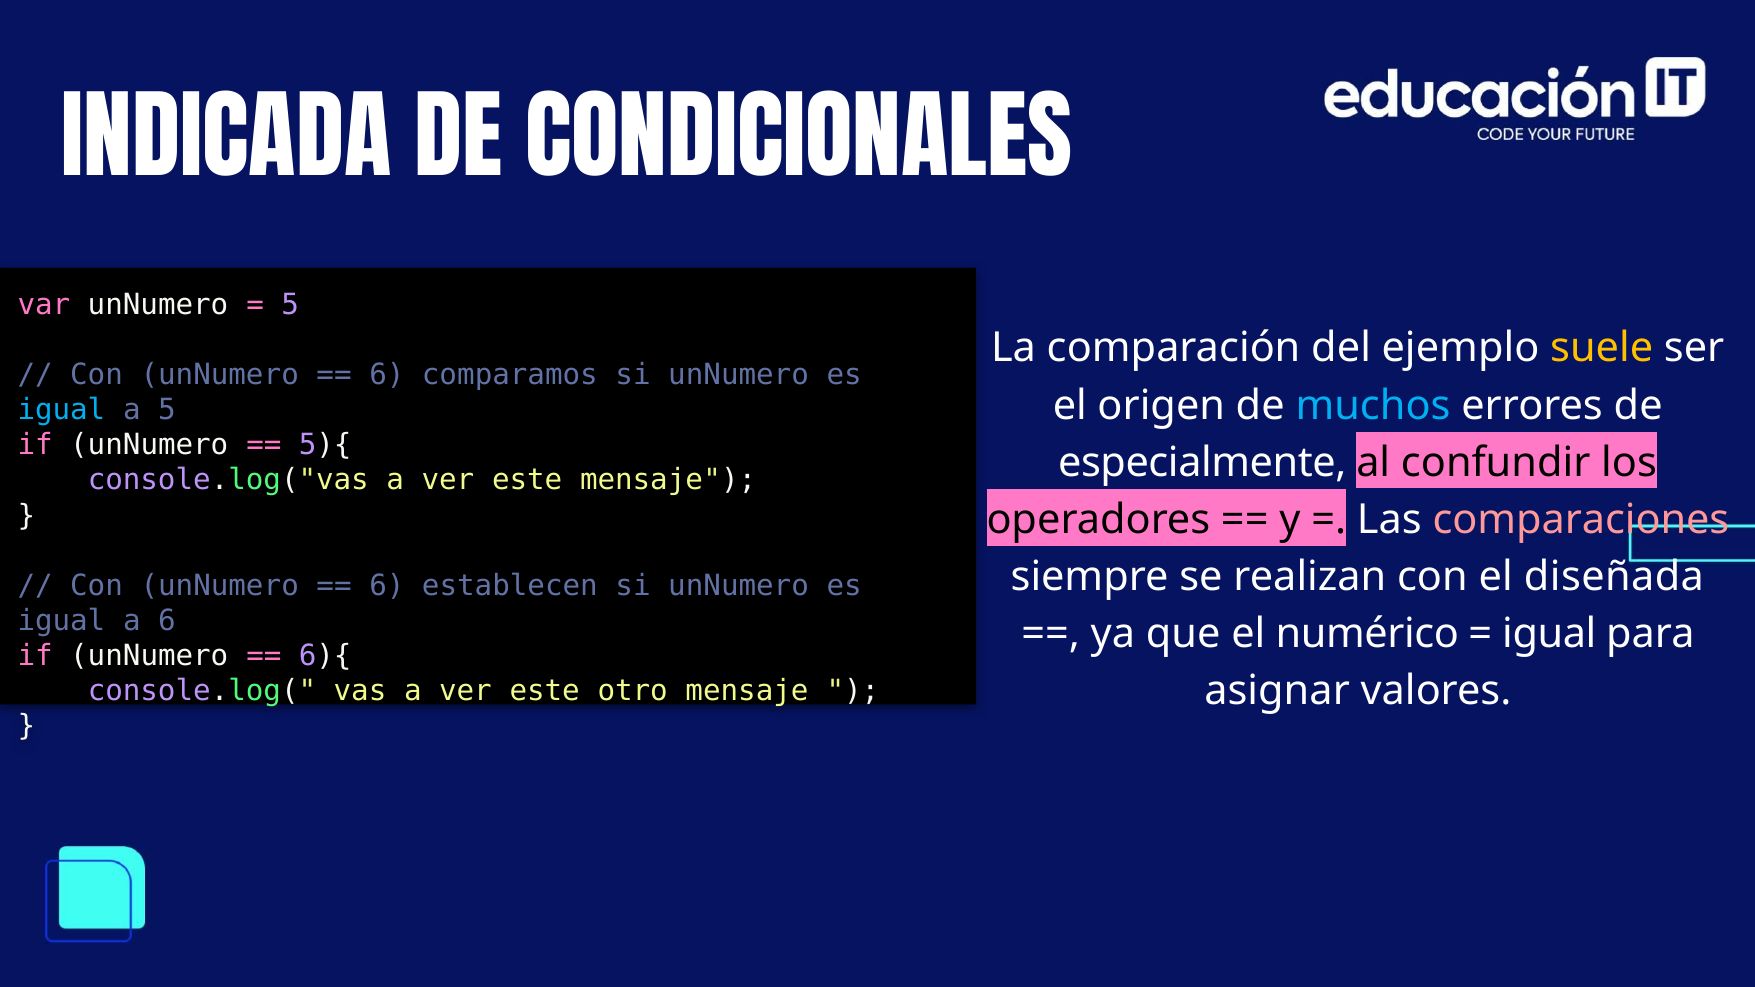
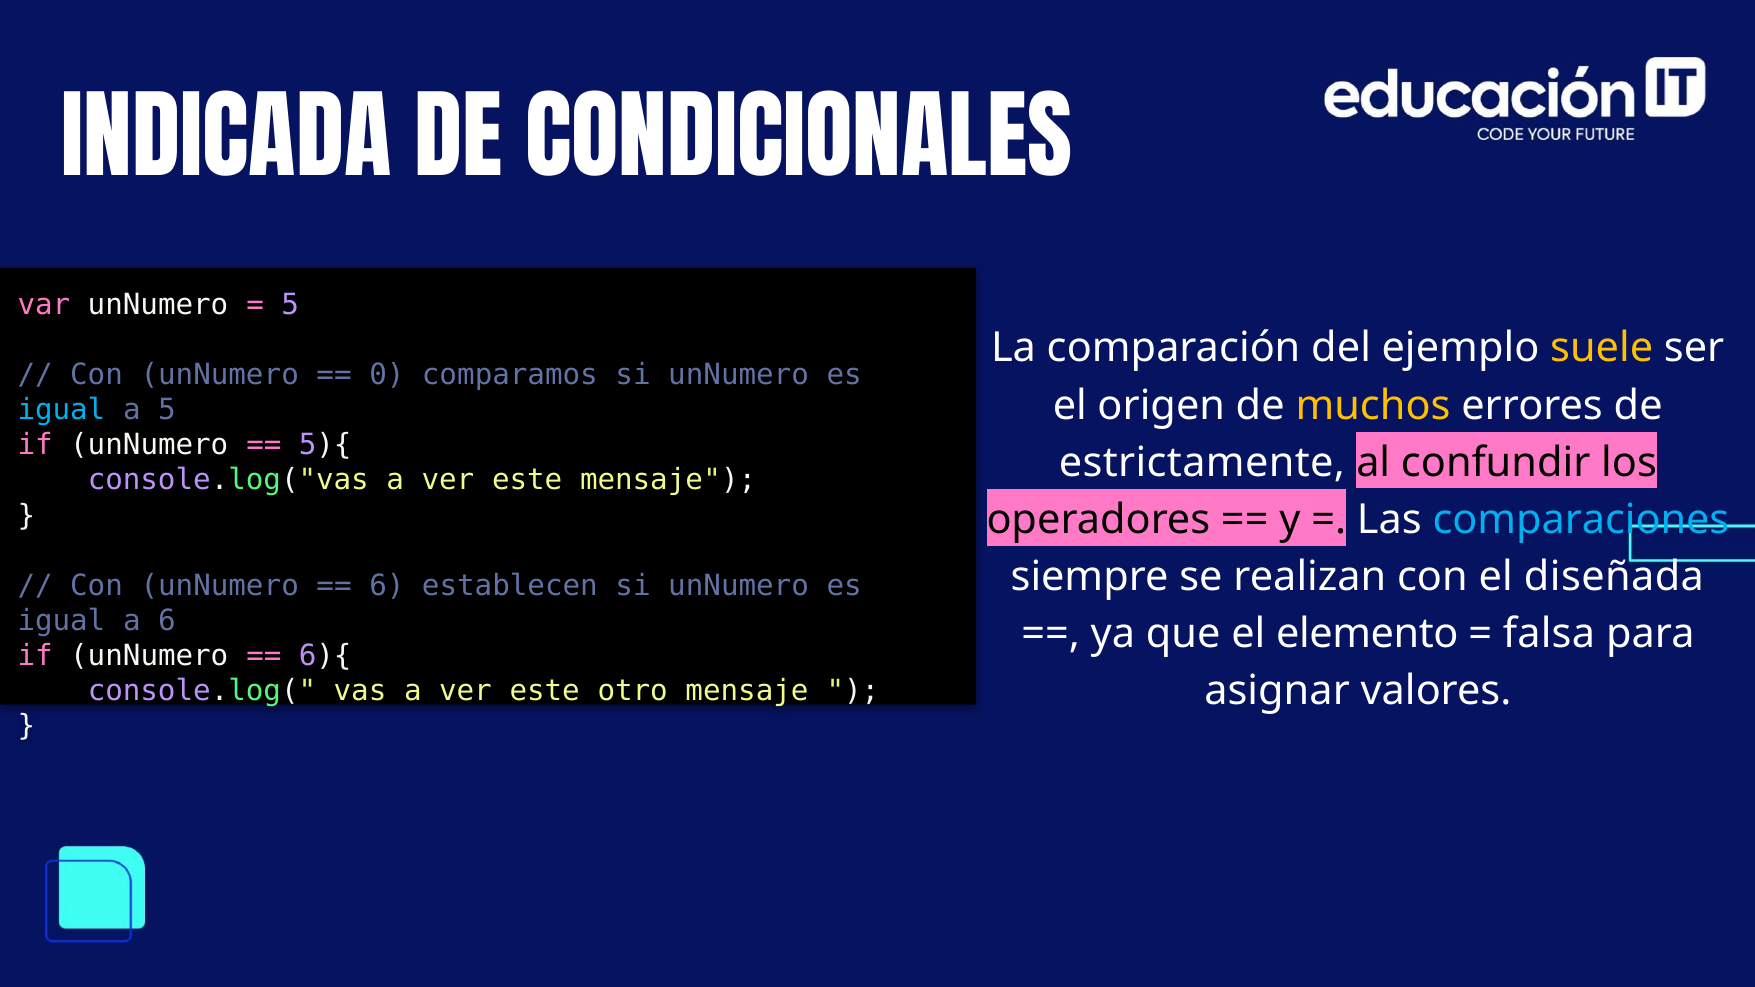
6 at (387, 375): 6 -> 0
muchos colour: light blue -> yellow
especialmente: especialmente -> estrictamente
comparaciones colour: pink -> light blue
numérico: numérico -> elemento
igual at (1549, 634): igual -> falsa
